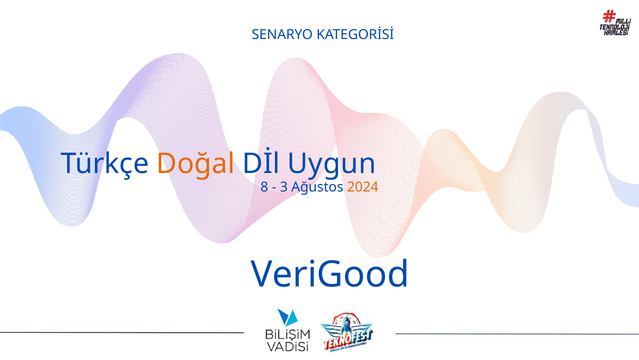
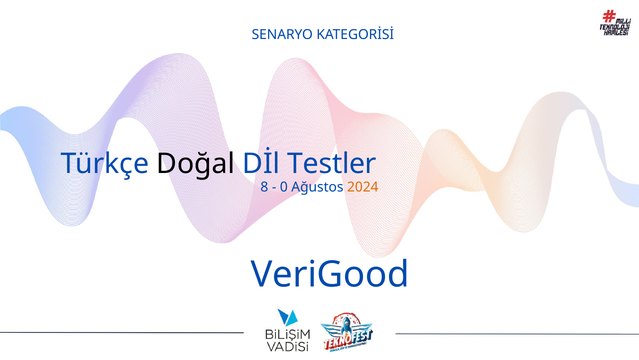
Doğal colour: orange -> black
Uygun: Uygun -> Testler
3: 3 -> 0
